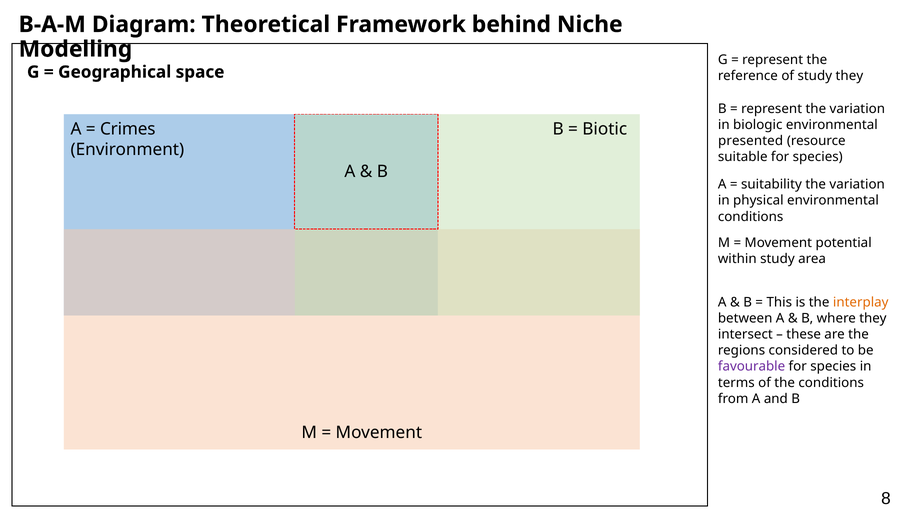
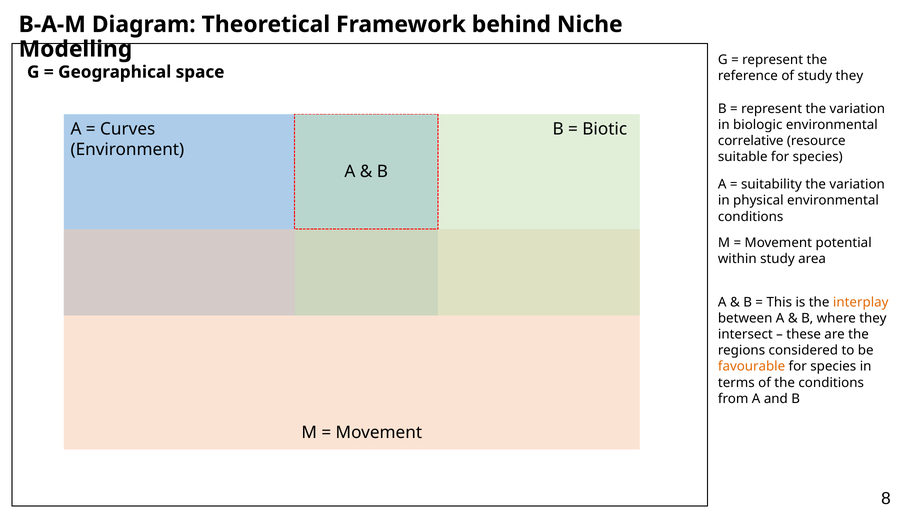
Crimes: Crimes -> Curves
presented: presented -> correlative
favourable colour: purple -> orange
